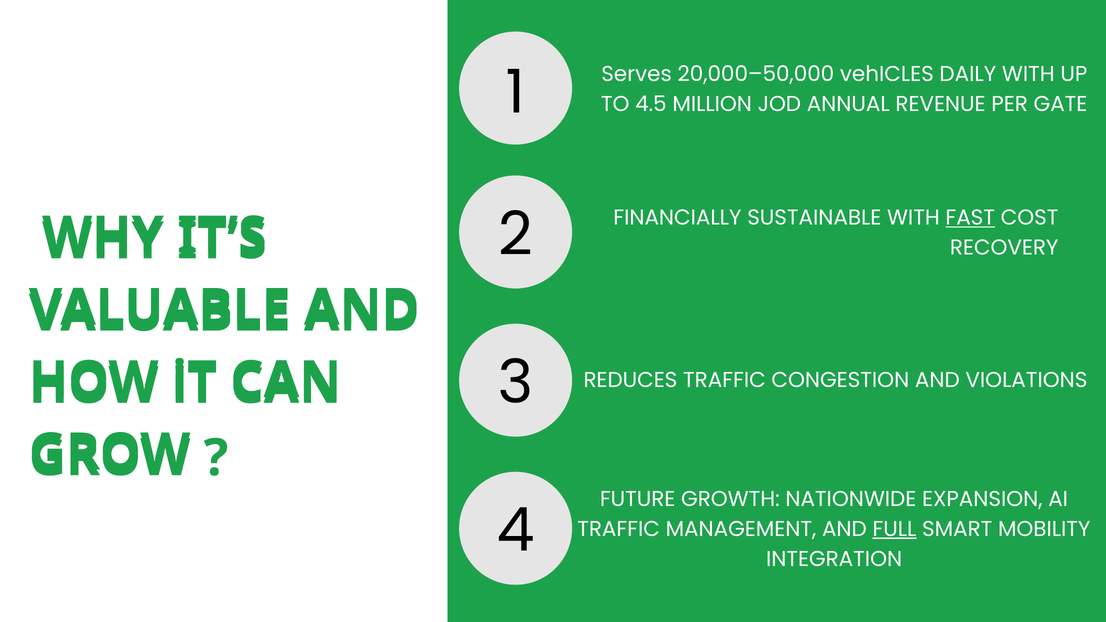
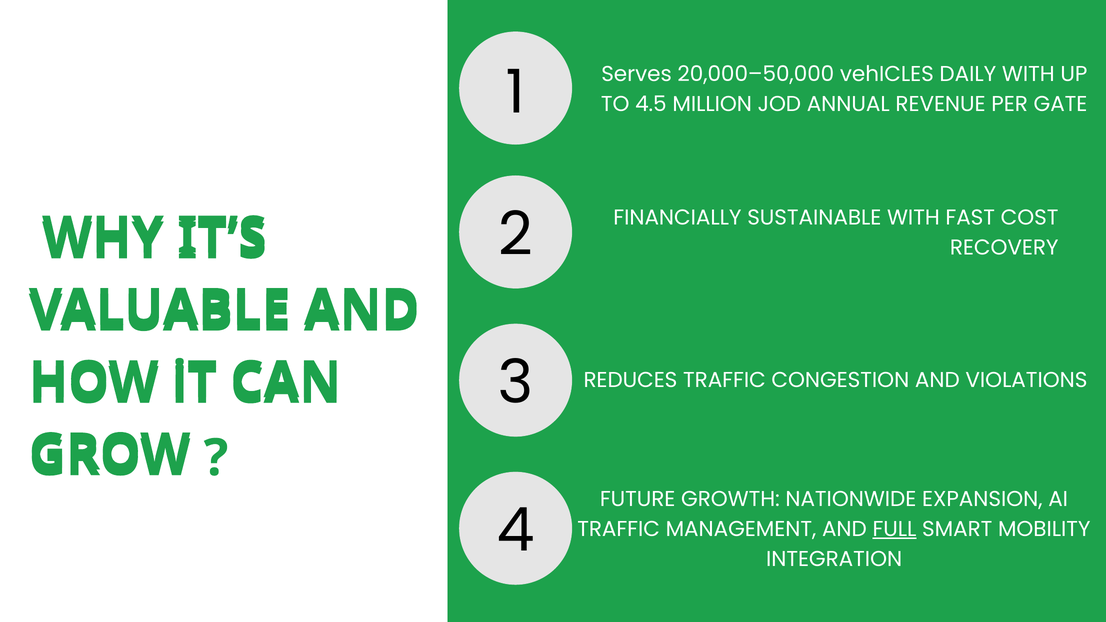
FAST underline: present -> none
